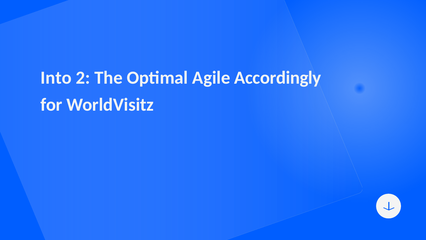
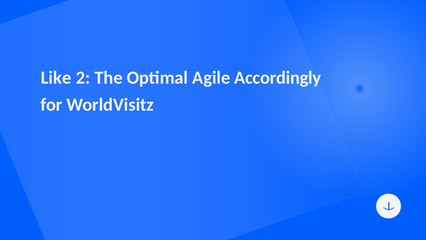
Into: Into -> Like
